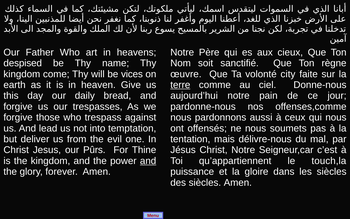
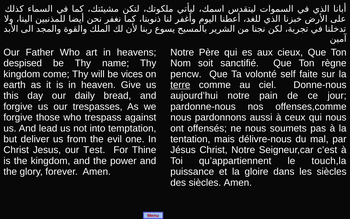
œuvre: œuvre -> pencw
city: city -> self
Pûrs: Pûrs -> Test
and at (148, 161) underline: present -> none
